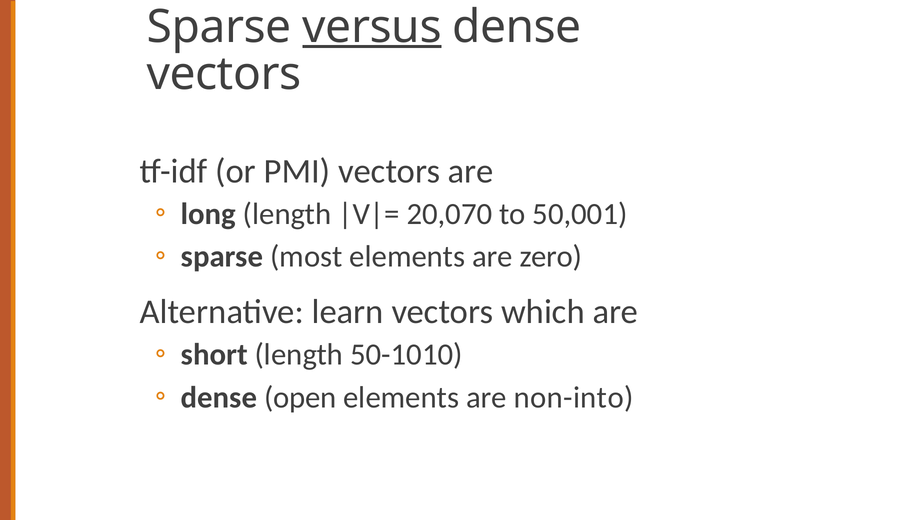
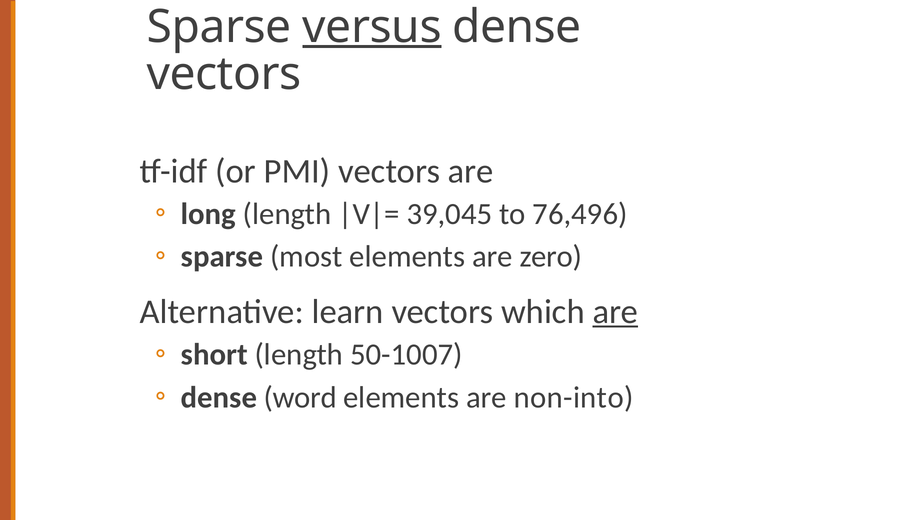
20,070: 20,070 -> 39,045
50,001: 50,001 -> 76,496
are at (615, 312) underline: none -> present
50-1010: 50-1010 -> 50-1007
open: open -> word
